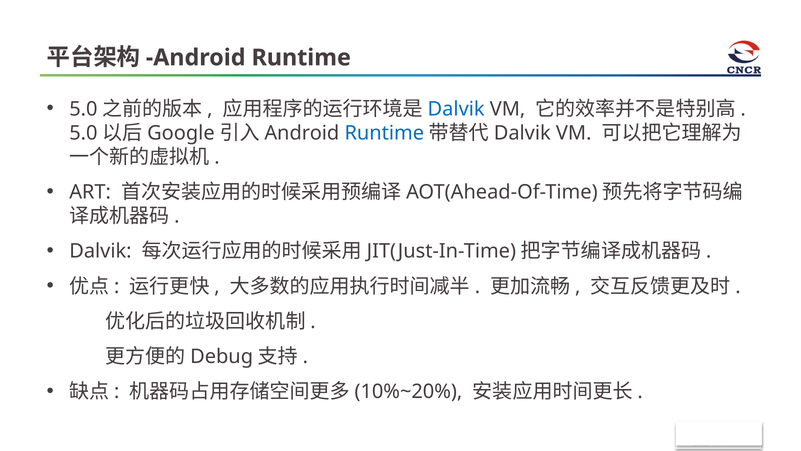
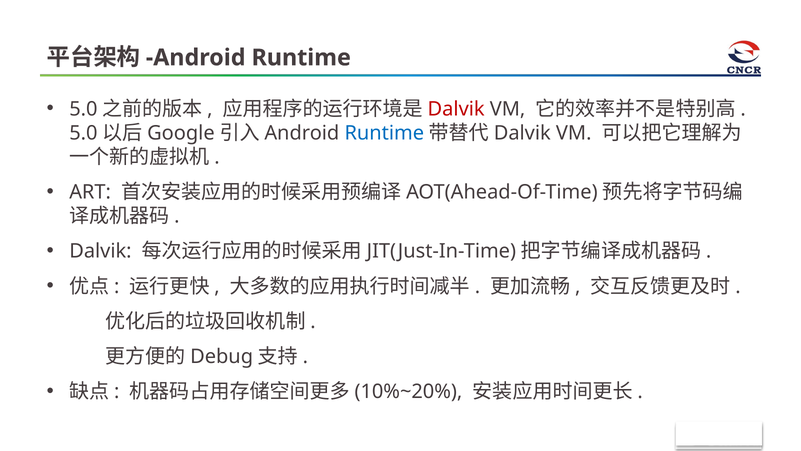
Dalvik at (456, 109) colour: blue -> red
